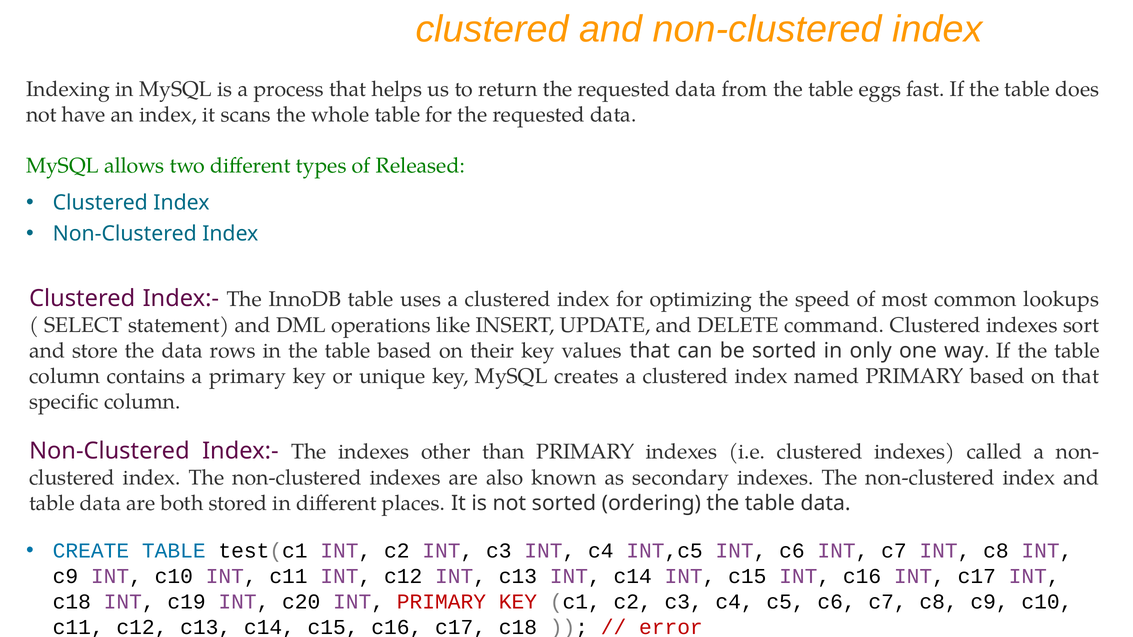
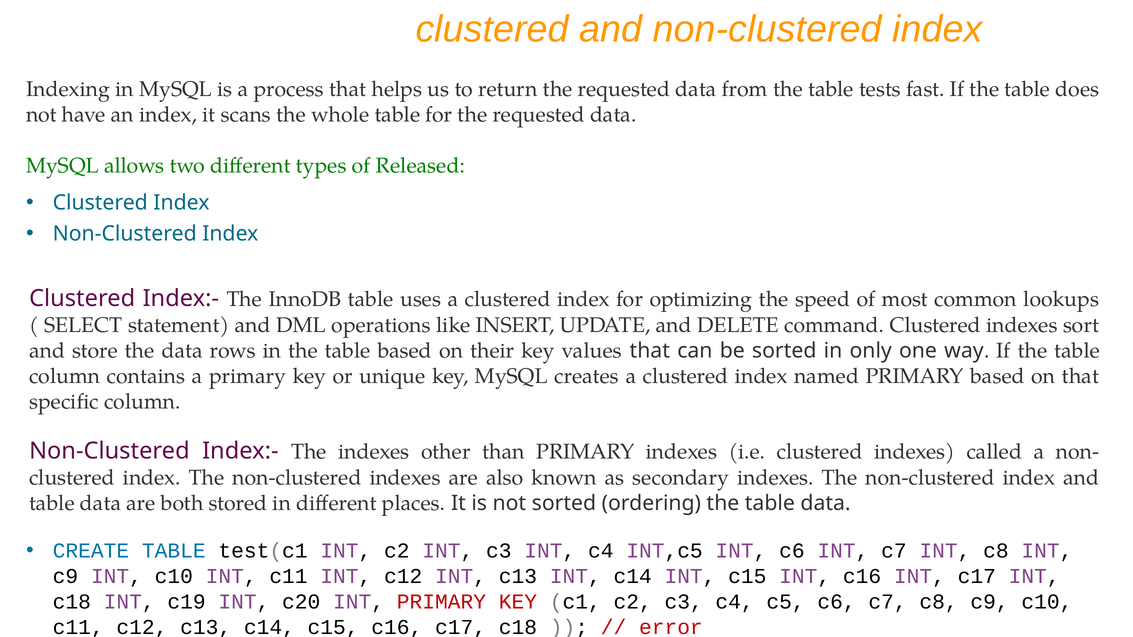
eggs: eggs -> tests
